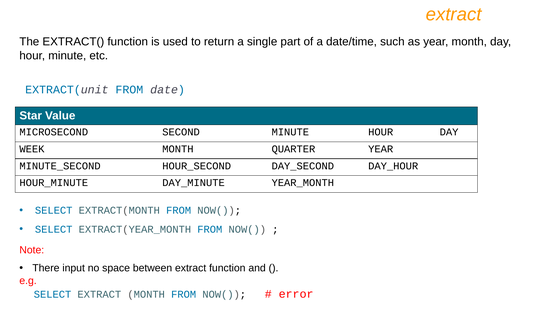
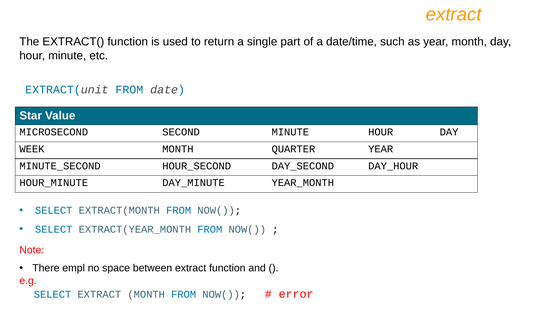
input: input -> empl
